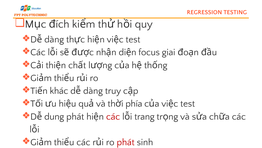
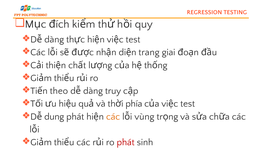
focus: focus -> trang
khác: khác -> theo
các at (113, 116) colour: red -> orange
trang: trang -> vùng
